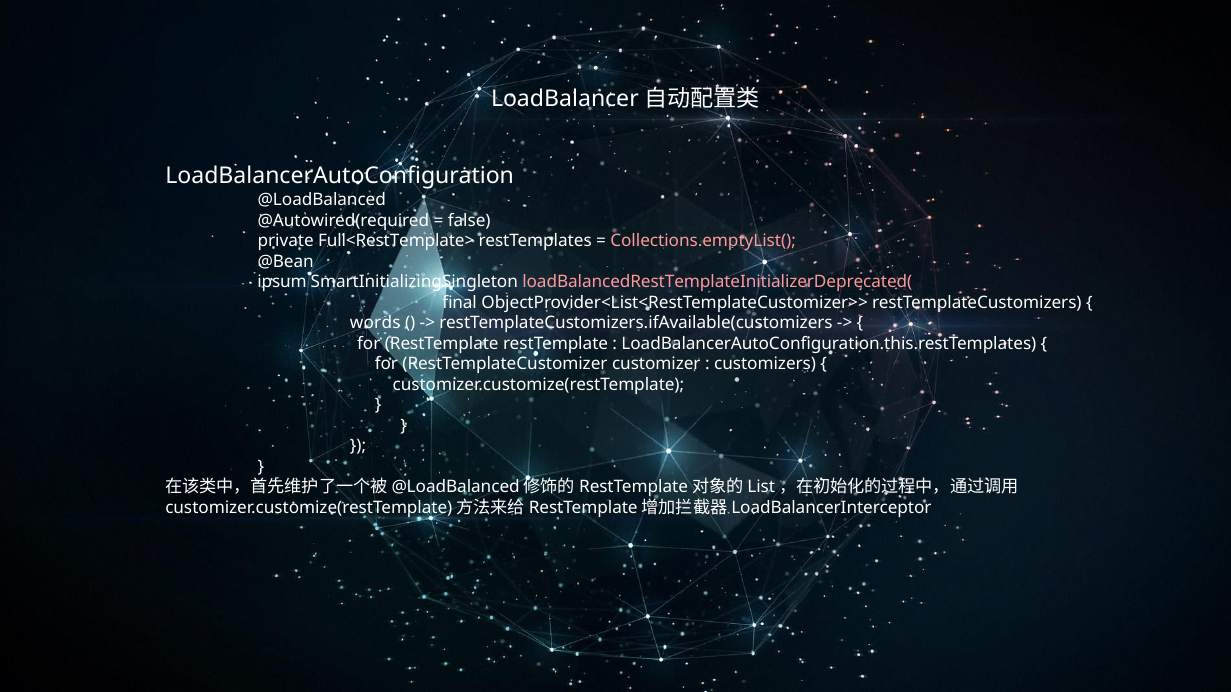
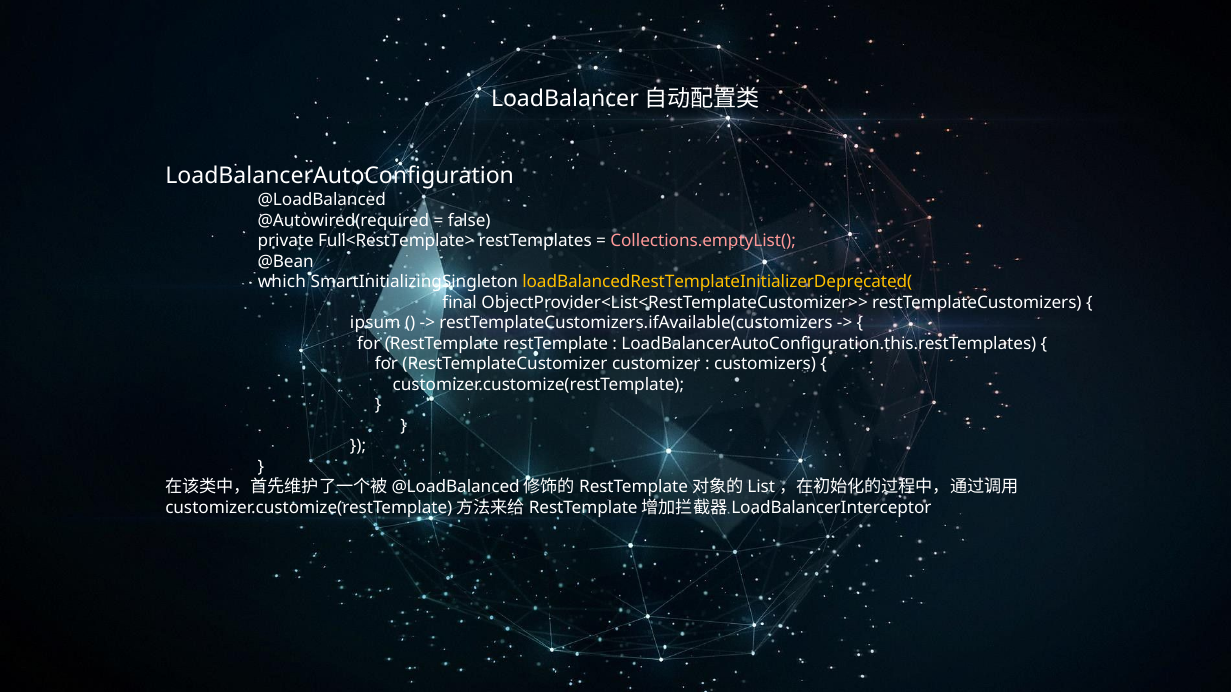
ipsum: ipsum -> which
loadBalancedRestTemplateInitializerDeprecated( colour: pink -> yellow
words: words -> ipsum
